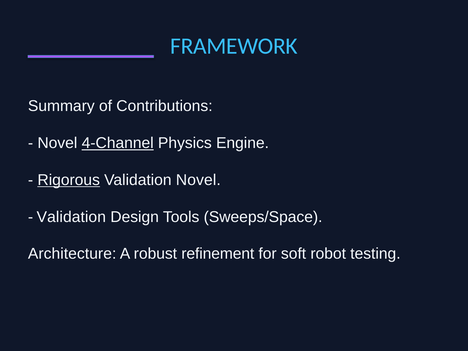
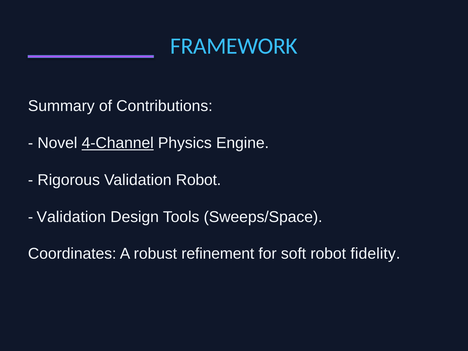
Rigorous underline: present -> none
Validation Novel: Novel -> Robot
Architecture: Architecture -> Coordinates
testing: testing -> fidelity
